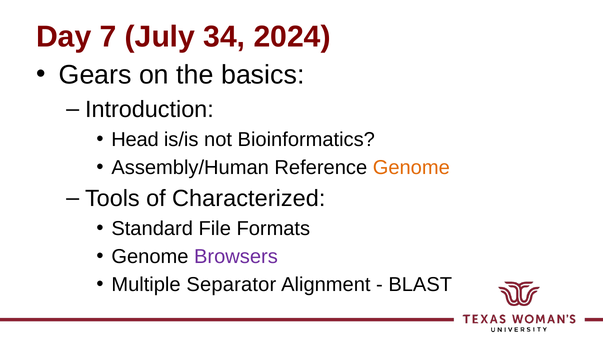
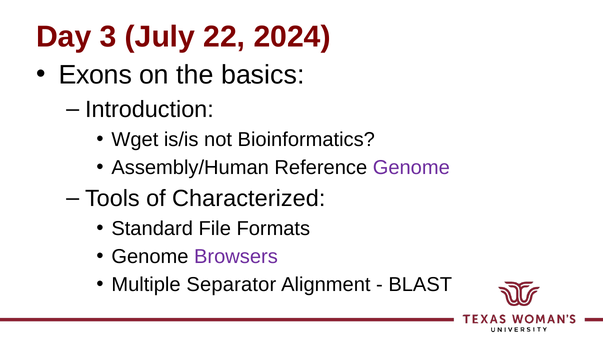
7: 7 -> 3
34: 34 -> 22
Gears: Gears -> Exons
Head: Head -> Wget
Genome at (411, 168) colour: orange -> purple
